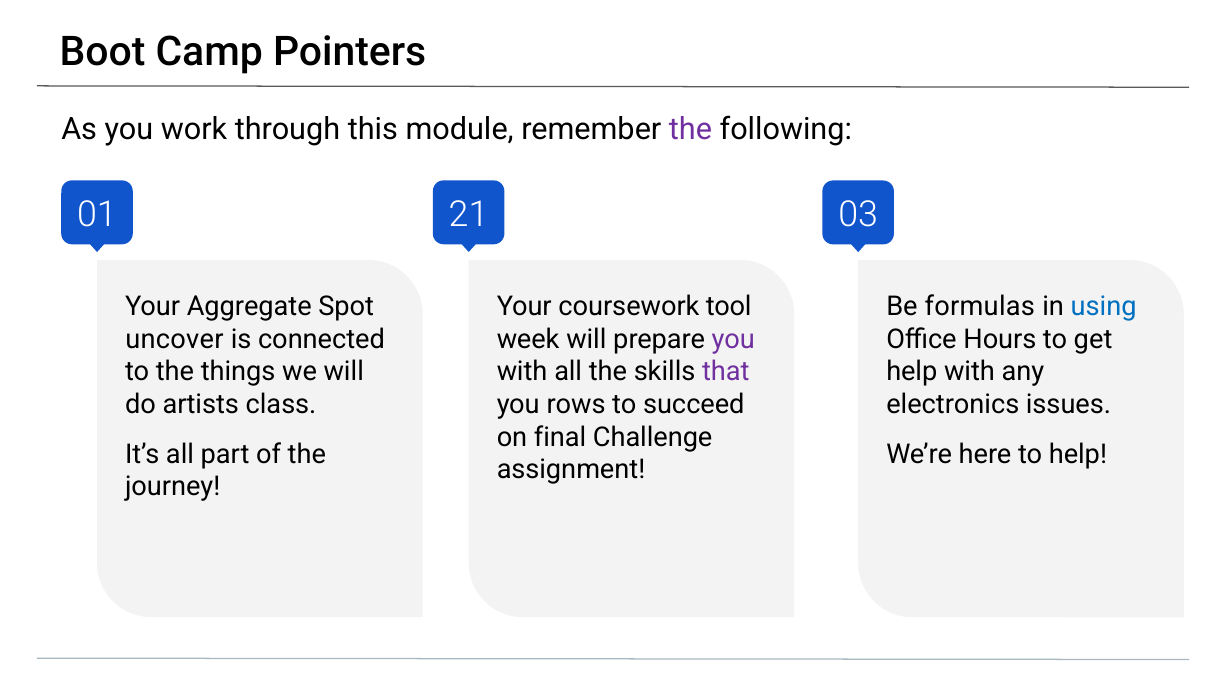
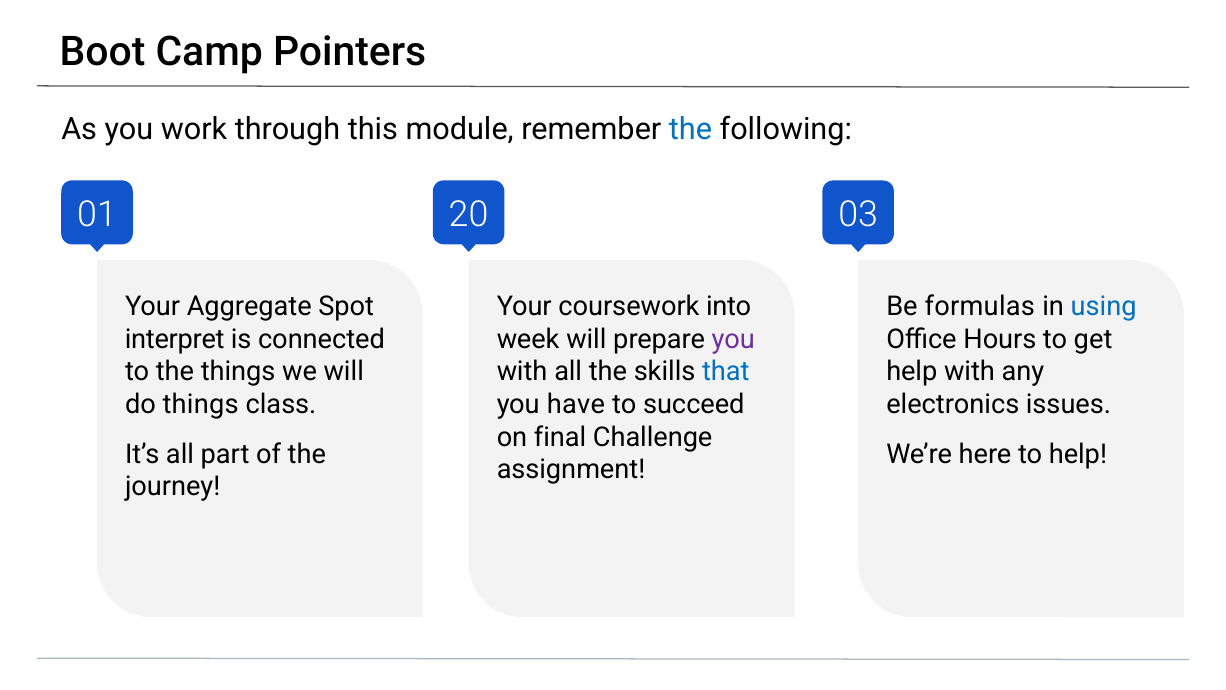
the at (690, 129) colour: purple -> blue
21: 21 -> 20
tool: tool -> into
uncover: uncover -> interpret
that colour: purple -> blue
do artists: artists -> things
rows: rows -> have
